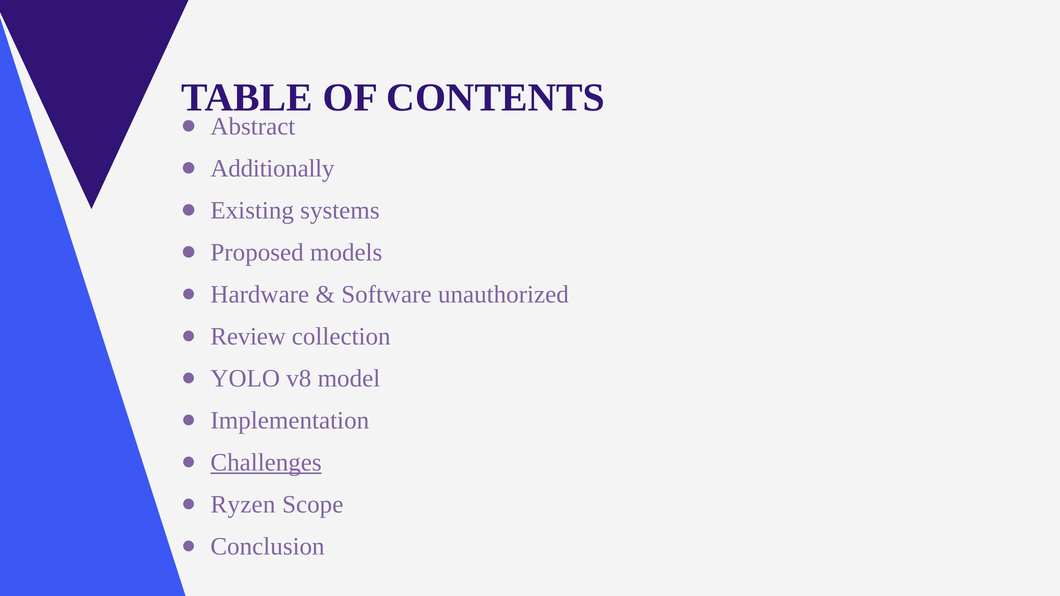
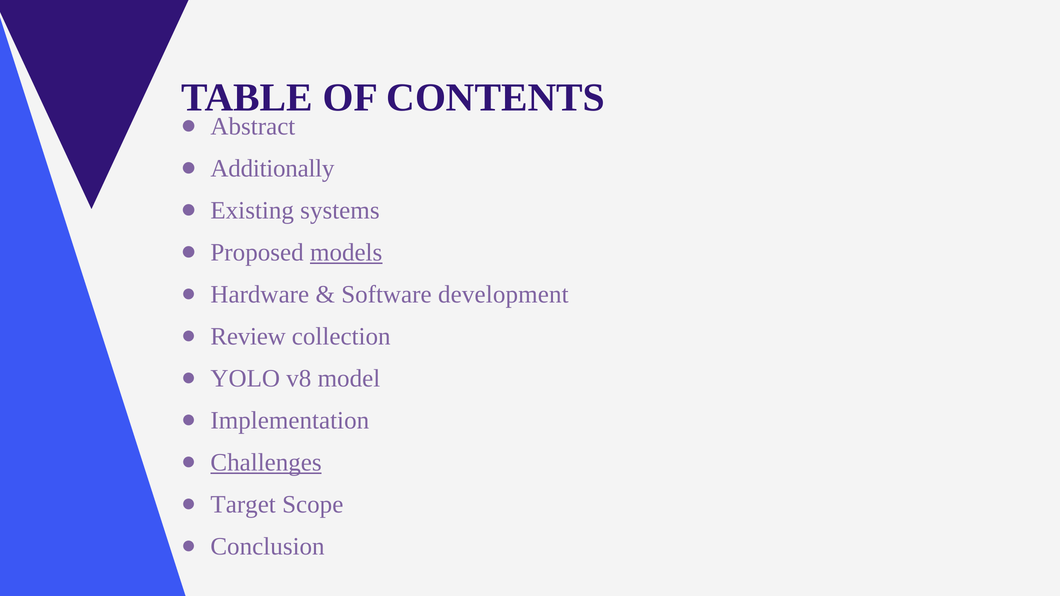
models underline: none -> present
unauthorized: unauthorized -> development
Ryzen: Ryzen -> Target
